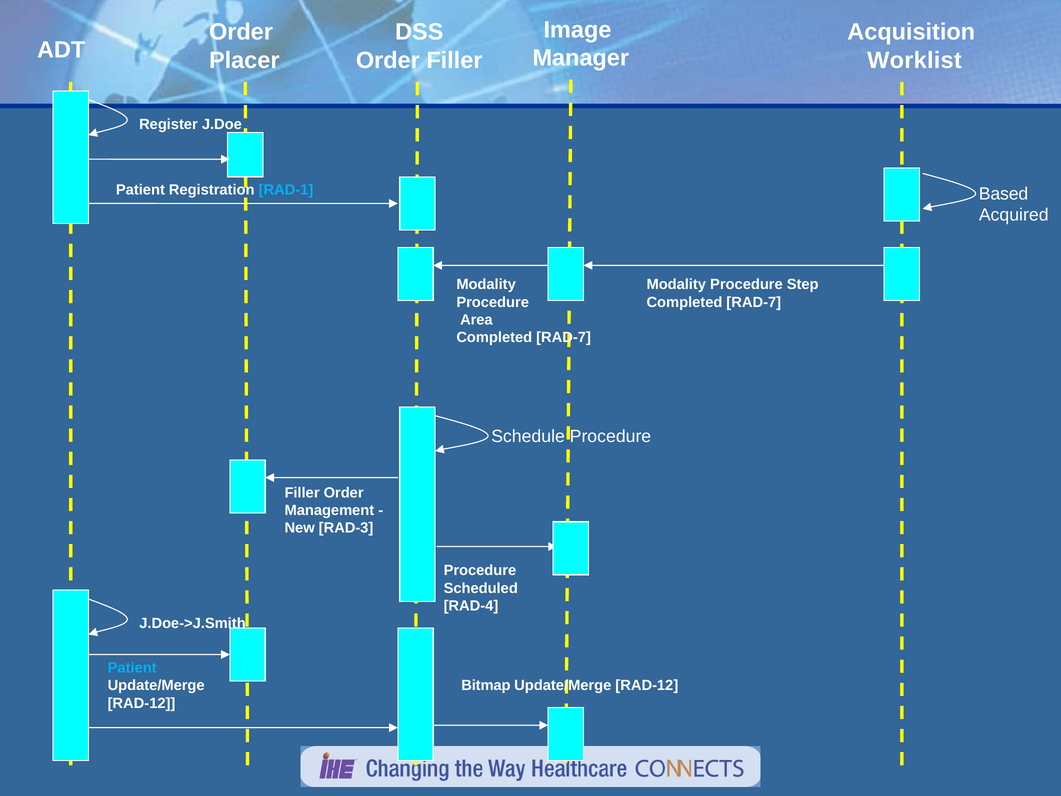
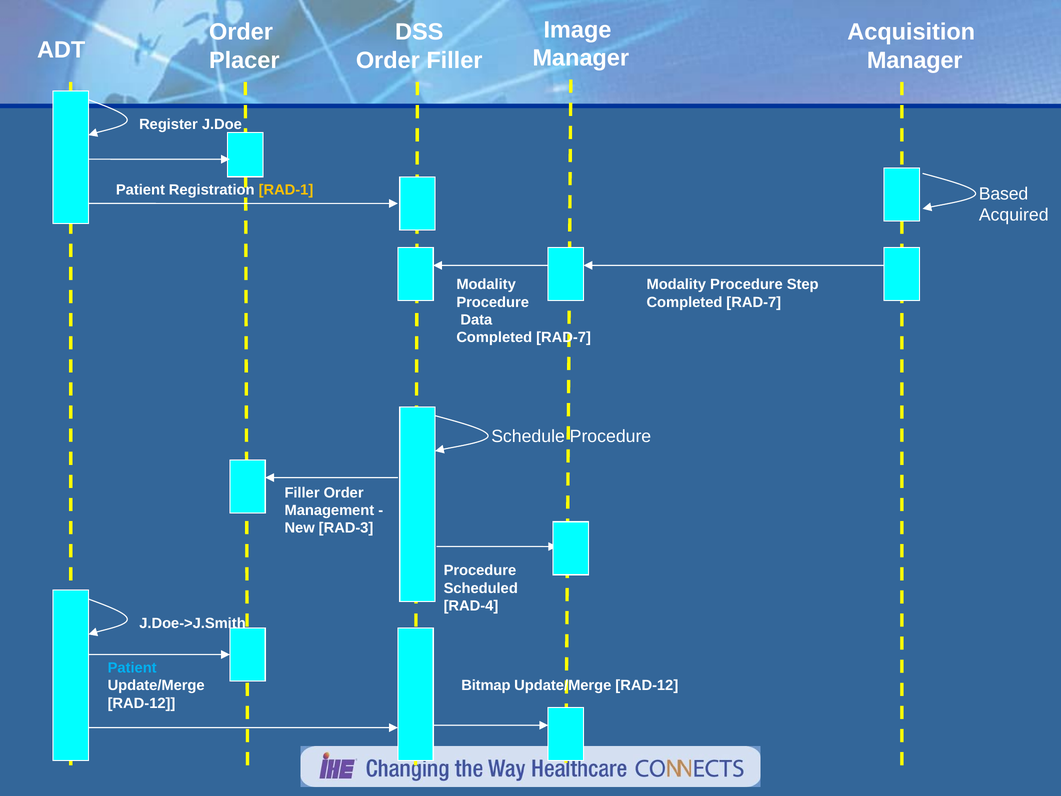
Worklist at (914, 60): Worklist -> Manager
RAD-1 colour: light blue -> yellow
Area: Area -> Data
